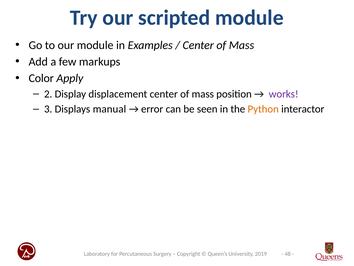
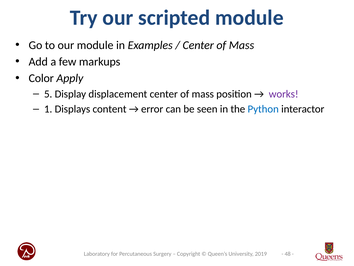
2: 2 -> 5
3: 3 -> 1
manual: manual -> content
Python colour: orange -> blue
